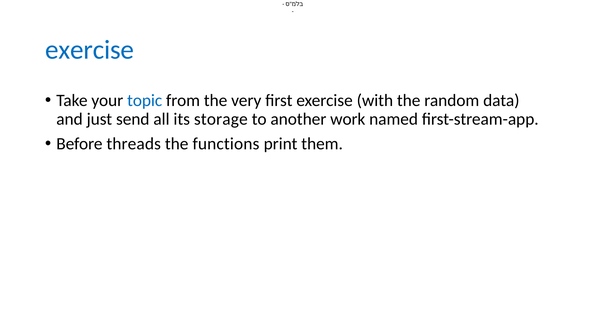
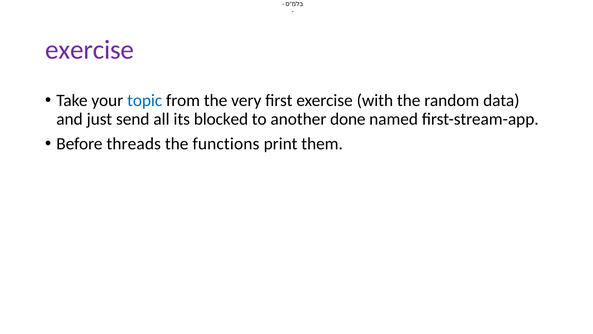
exercise at (90, 50) colour: blue -> purple
storage: storage -> blocked
work: work -> done
